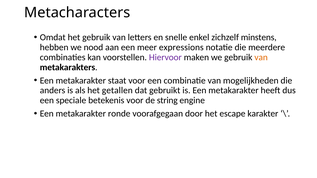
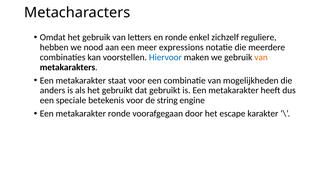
en snelle: snelle -> ronde
minstens: minstens -> reguliere
Hiervoor colour: purple -> blue
het getallen: getallen -> gebruikt
